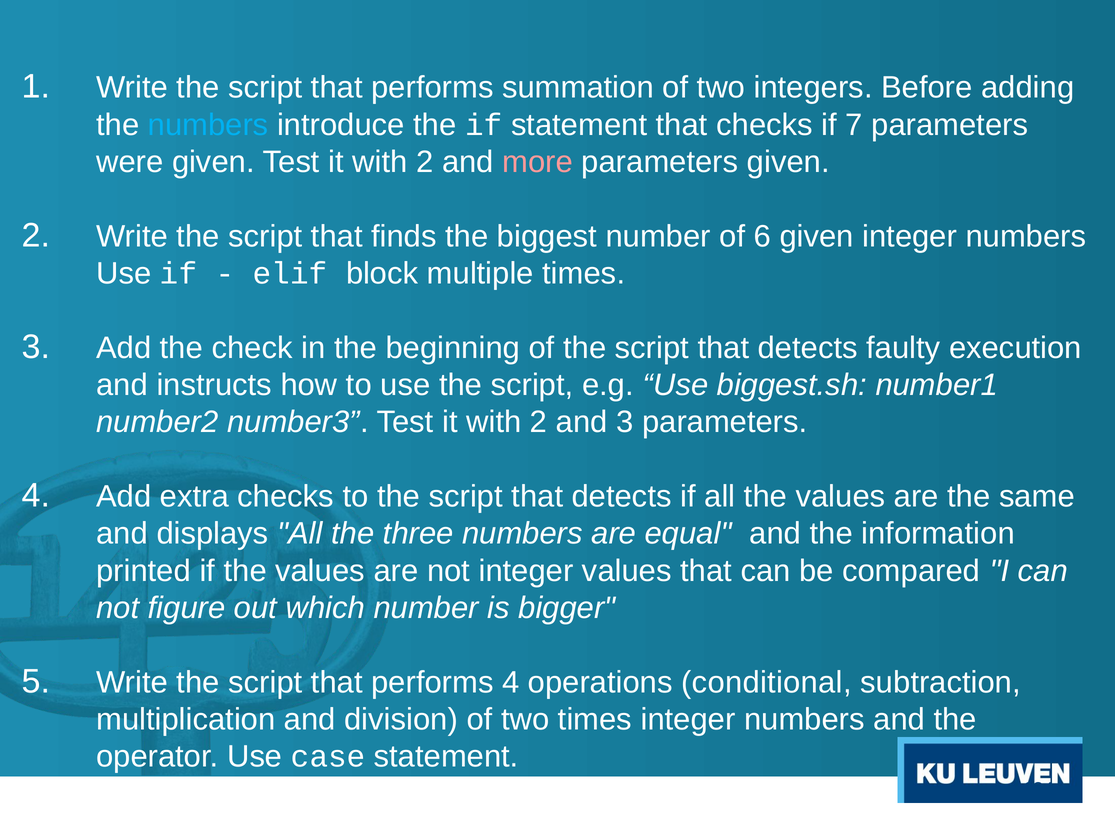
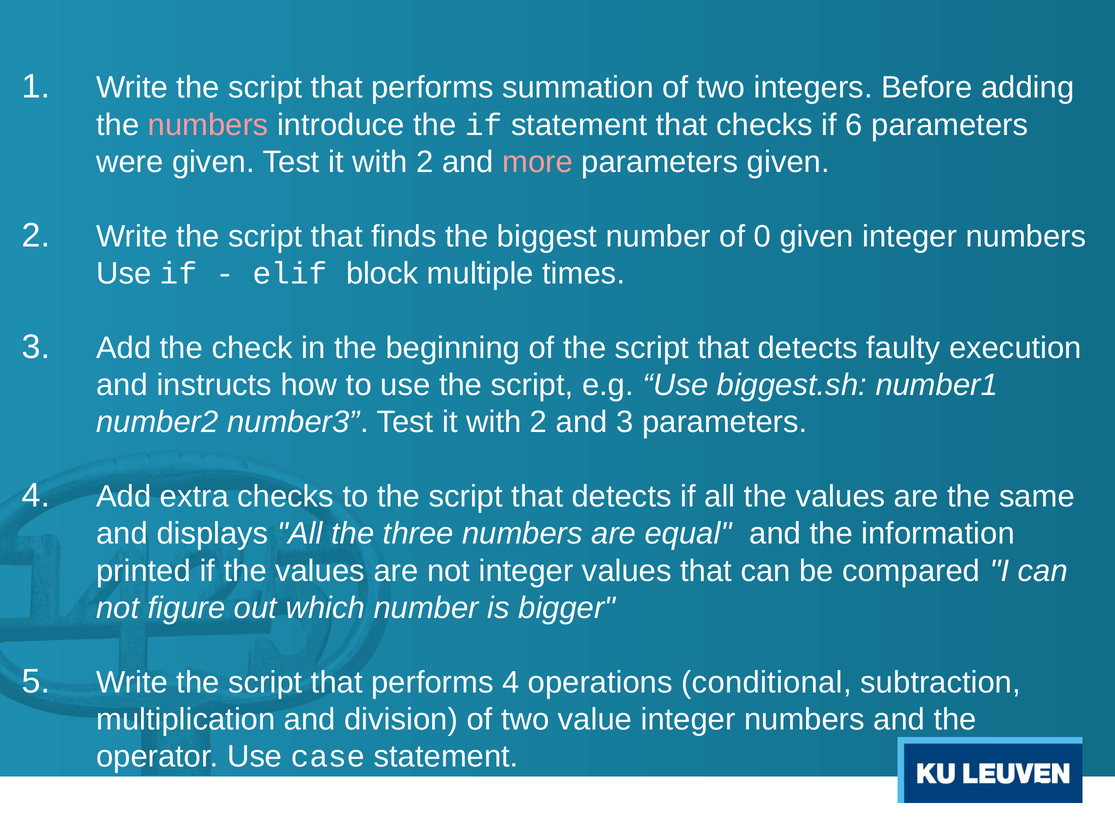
numbers at (208, 125) colour: light blue -> pink
7: 7 -> 6
6: 6 -> 0
two times: times -> value
